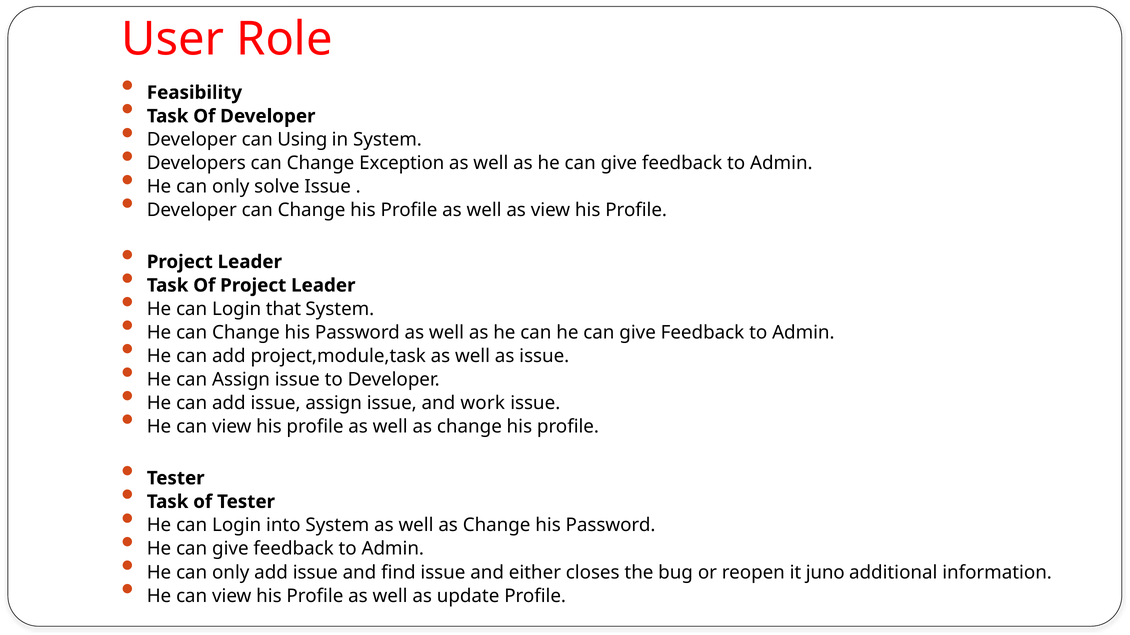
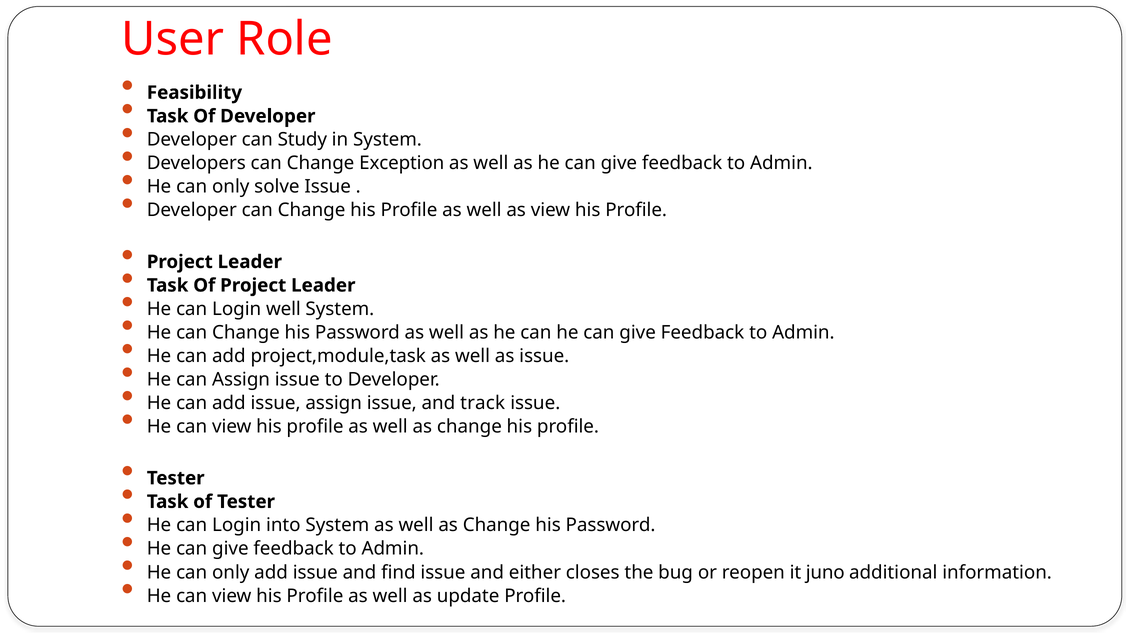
Using: Using -> Study
Login that: that -> well
work: work -> track
